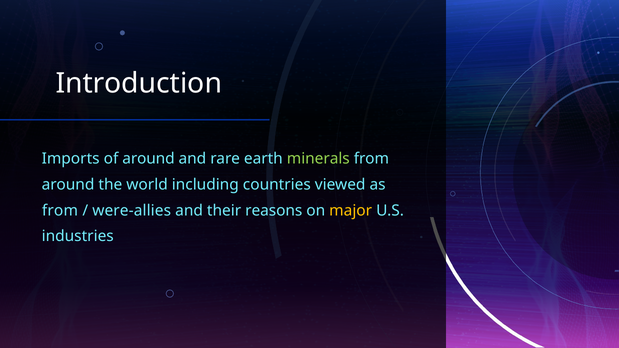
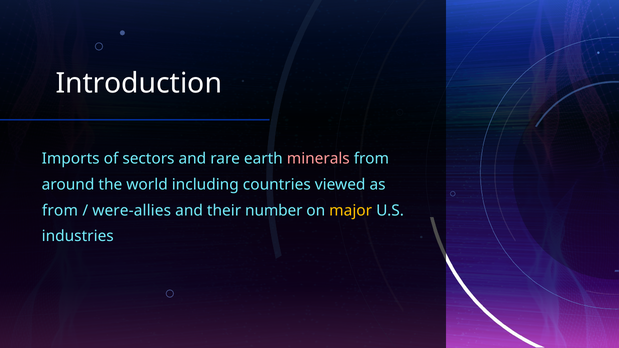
of around: around -> sectors
minerals colour: light green -> pink
reasons: reasons -> number
